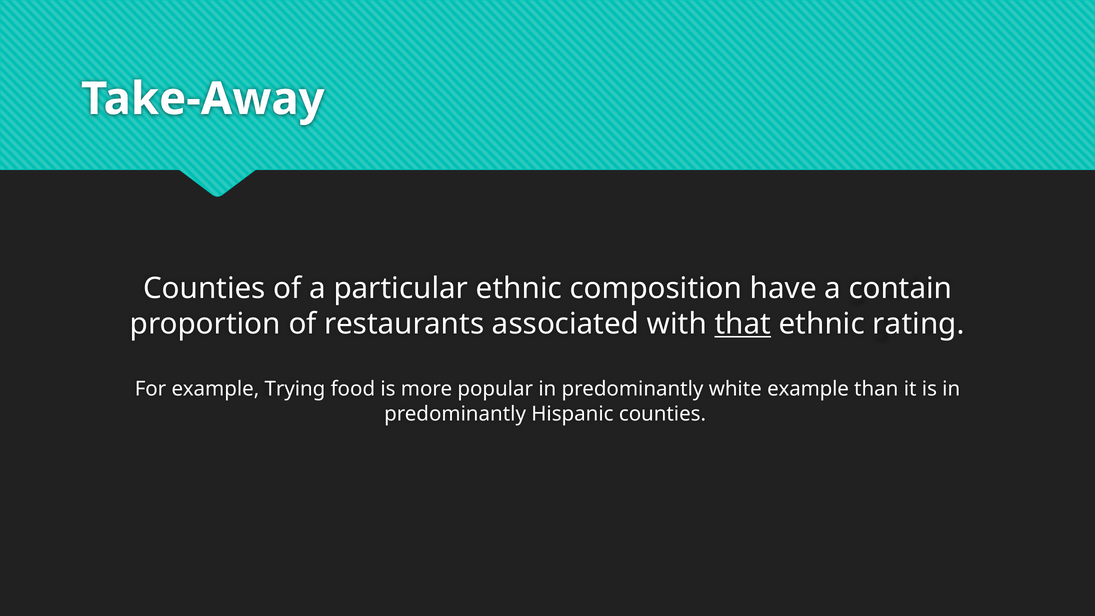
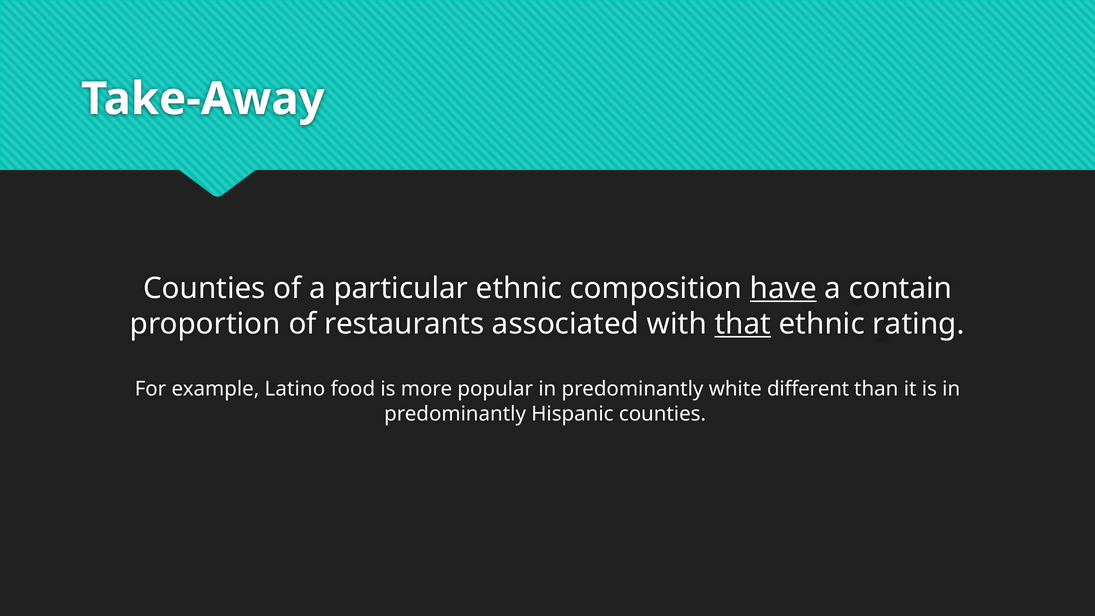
have underline: none -> present
Trying: Trying -> Latino
white example: example -> different
